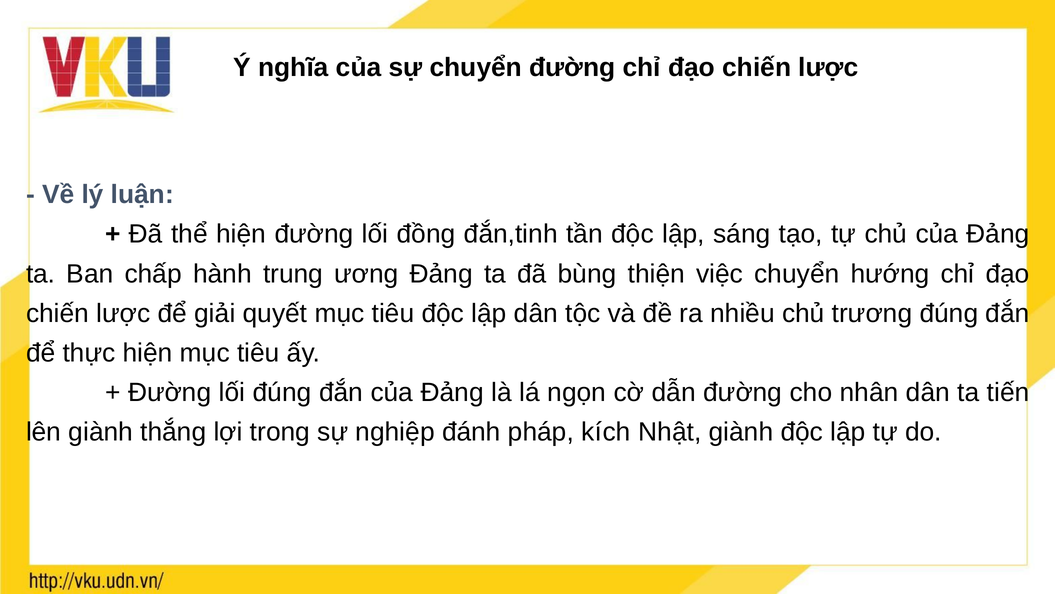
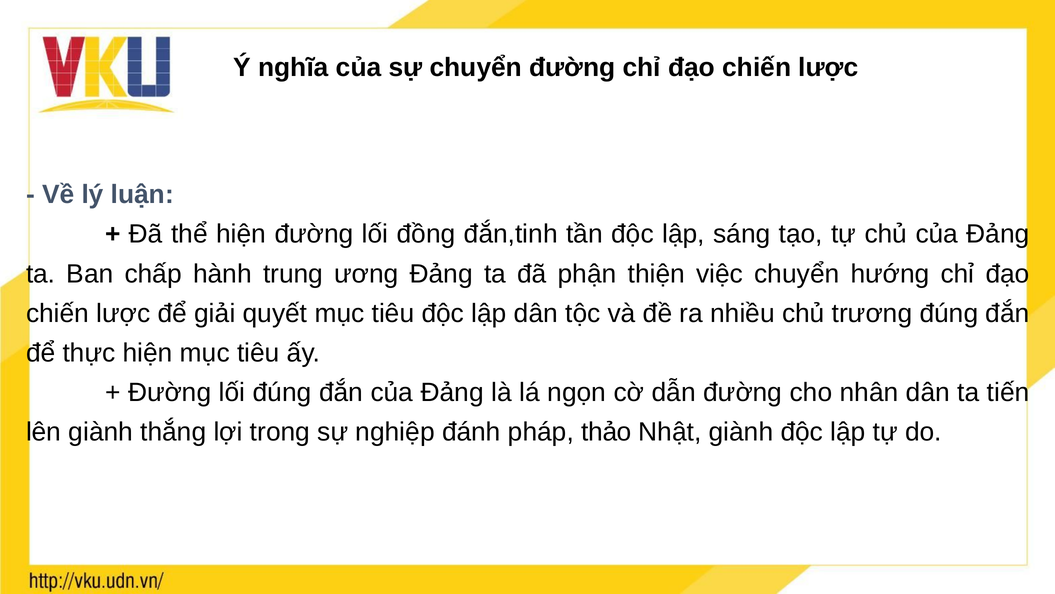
bùng: bùng -> phận
kích: kích -> thảo
